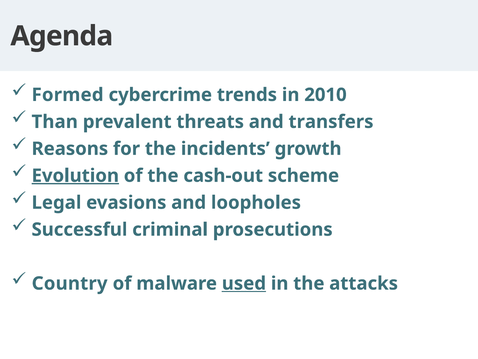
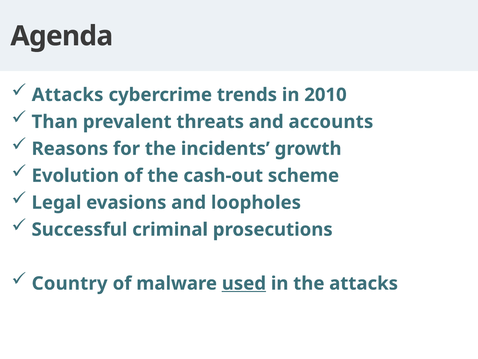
Formed at (68, 95): Formed -> Attacks
transfers: transfers -> accounts
Evolution underline: present -> none
